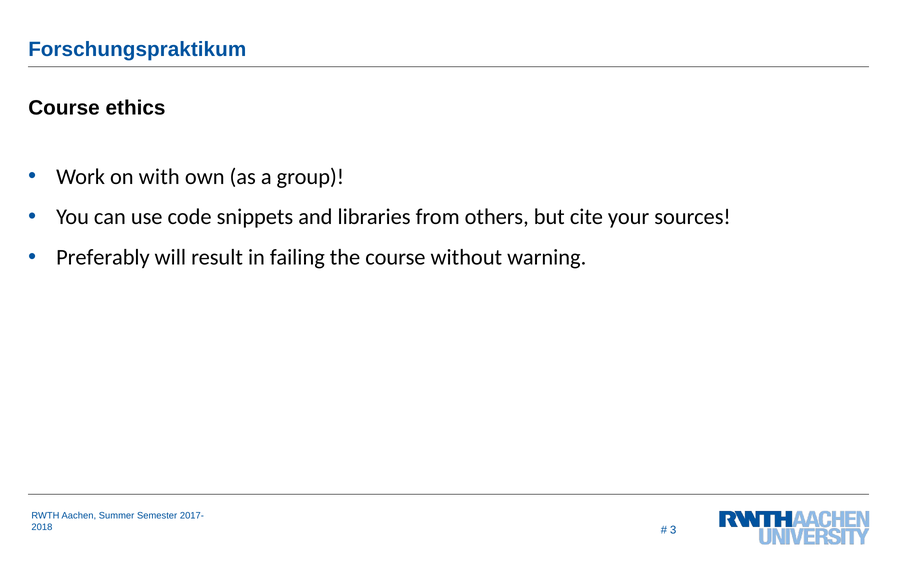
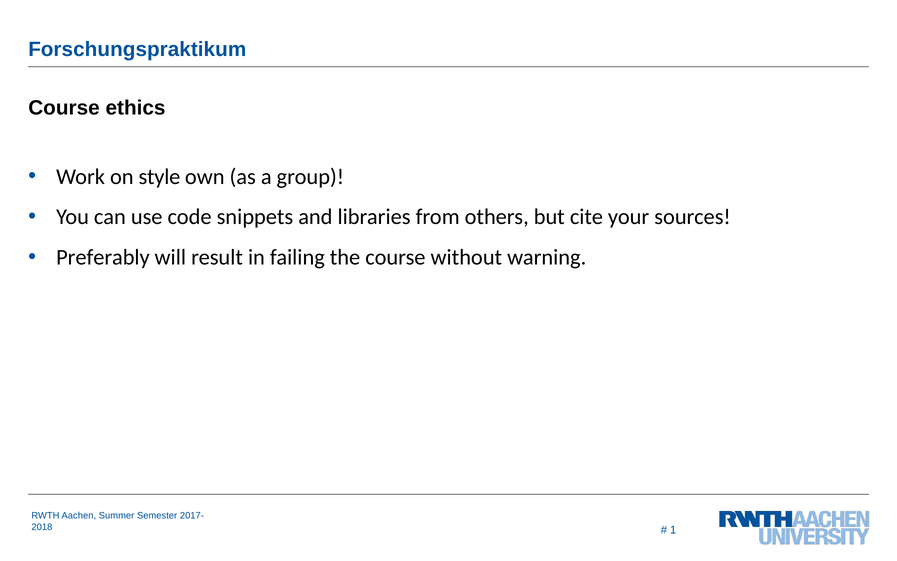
with: with -> style
3: 3 -> 1
